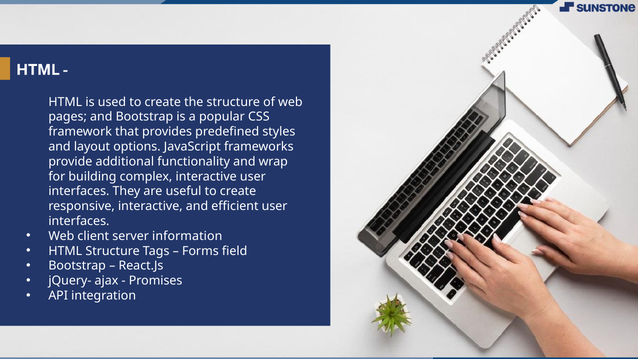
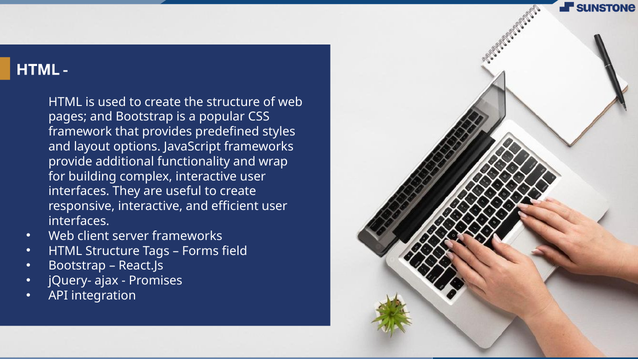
server information: information -> frameworks
